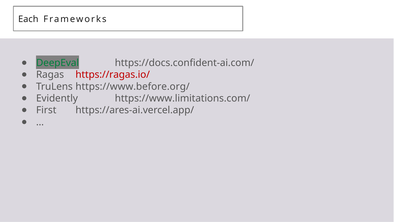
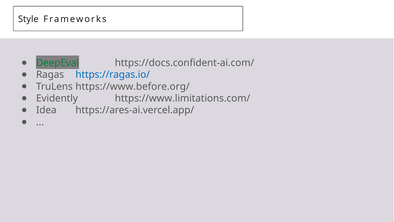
Each: Each -> Style
https://ragas.io/ colour: red -> blue
First: First -> Idea
